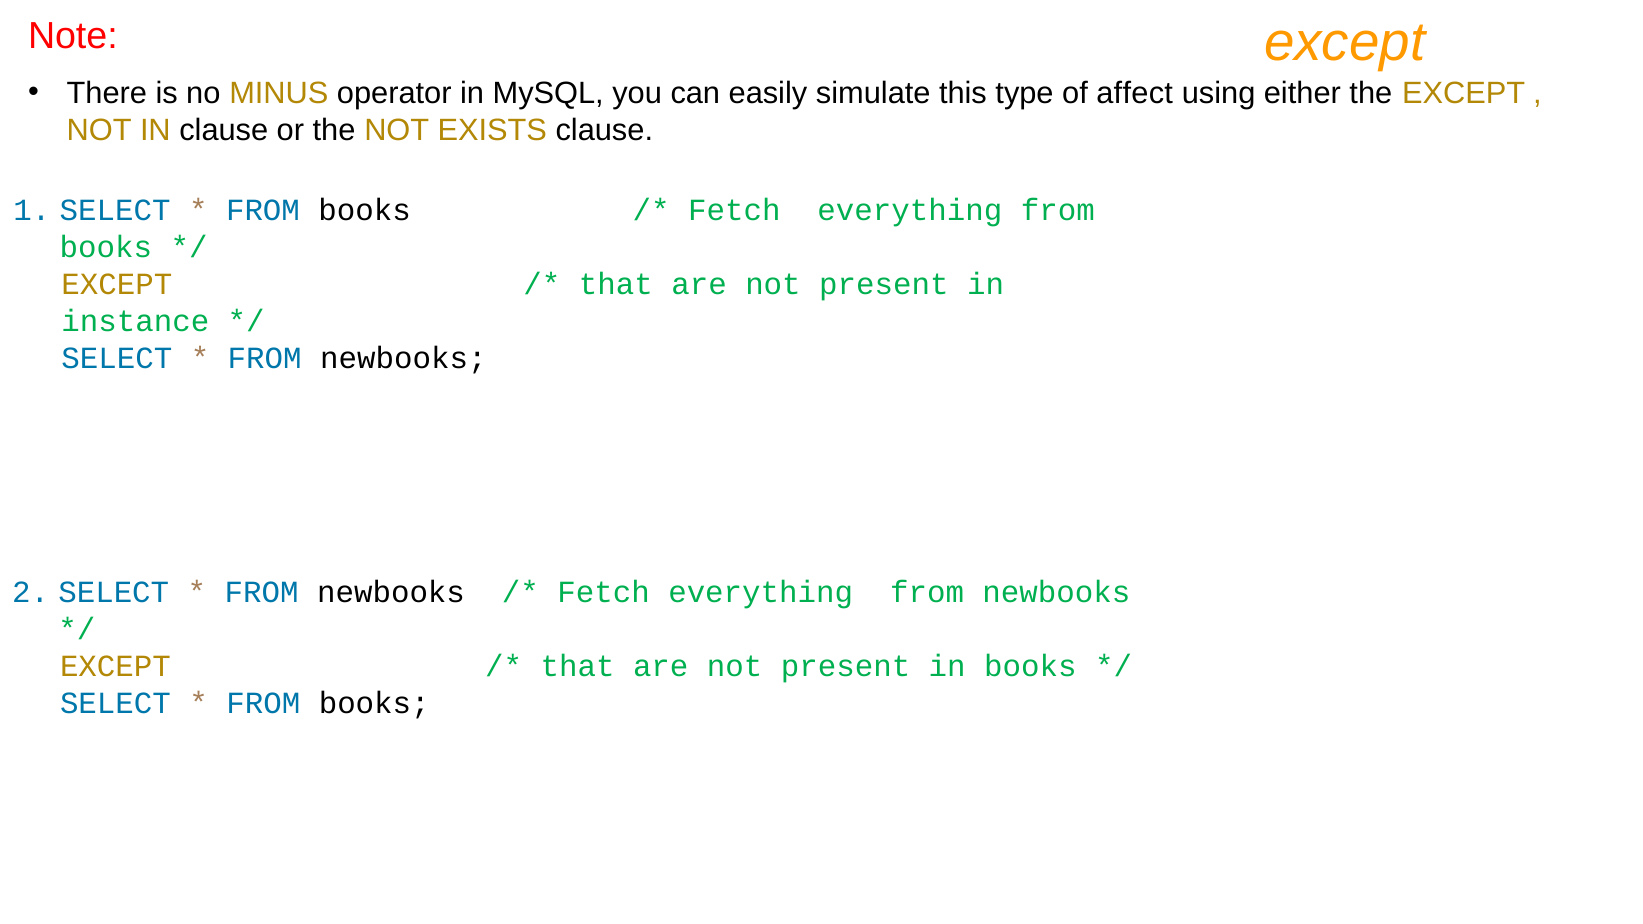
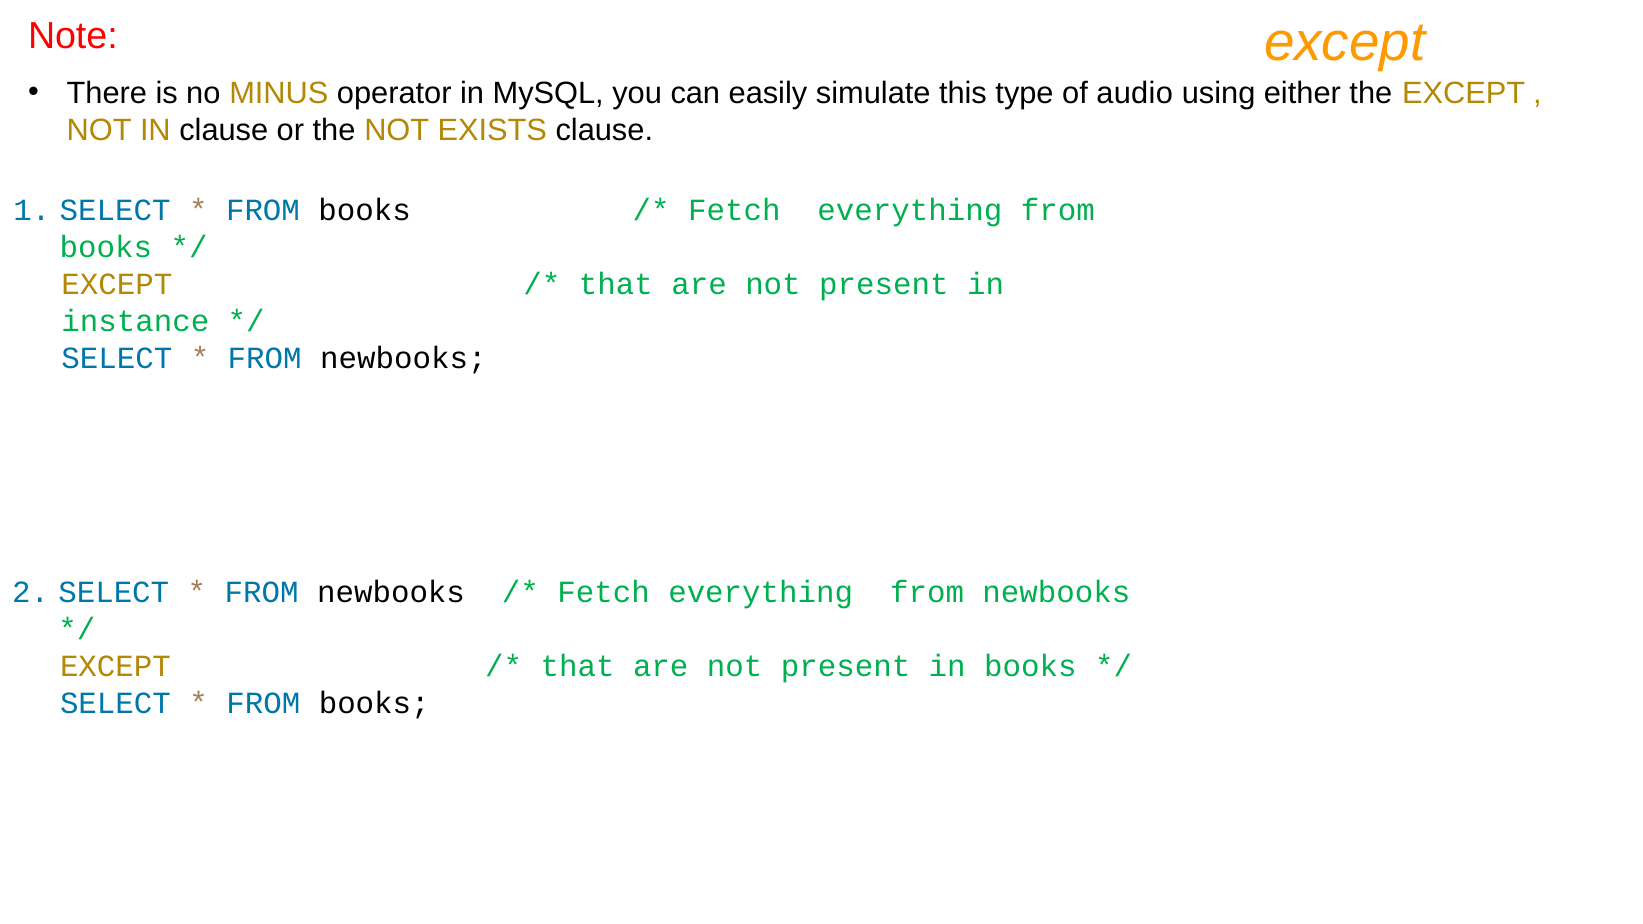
affect: affect -> audio
